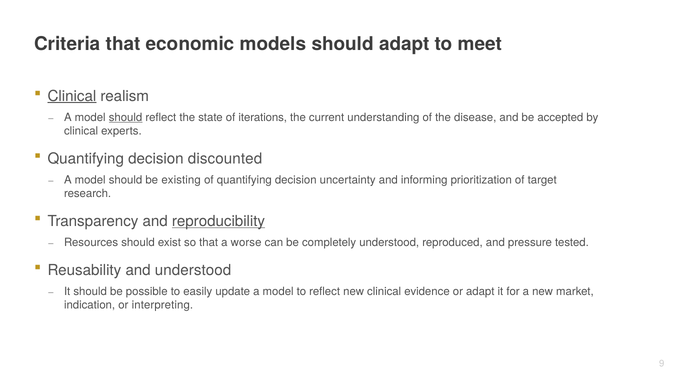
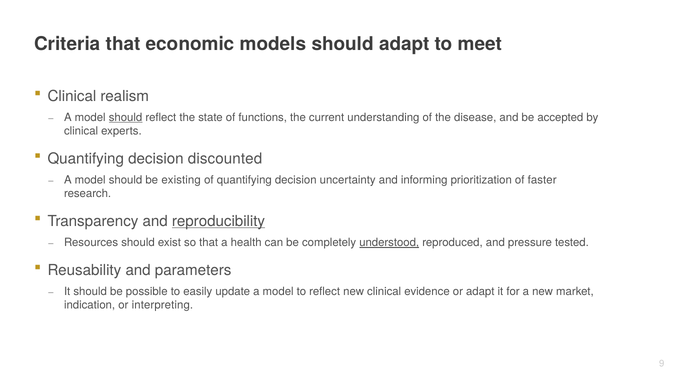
Clinical at (72, 96) underline: present -> none
iterations: iterations -> functions
target: target -> faster
worse: worse -> health
understood at (389, 243) underline: none -> present
and understood: understood -> parameters
